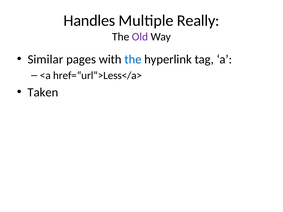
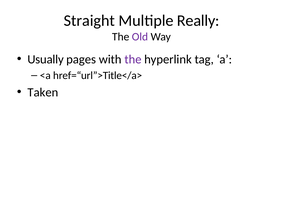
Handles: Handles -> Straight
Similar: Similar -> Usually
the at (133, 59) colour: blue -> purple
href=“url”>Less</a>: href=“url”>Less</a> -> href=“url”>Title</a>
